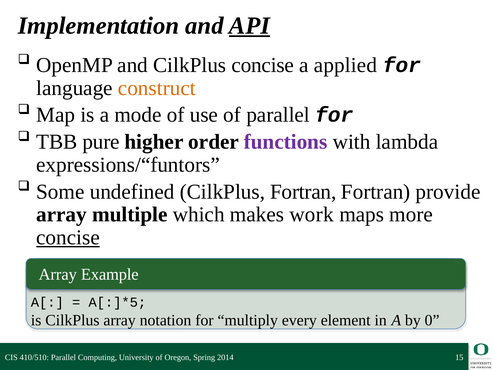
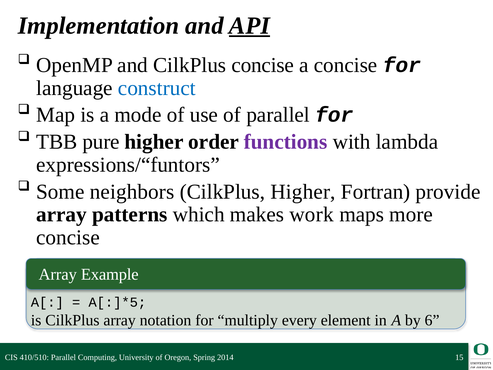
a applied: applied -> concise
construct colour: orange -> blue
undefined: undefined -> neighbors
CilkPlus Fortran: Fortran -> Higher
multiple: multiple -> patterns
concise at (68, 237) underline: present -> none
0: 0 -> 6
